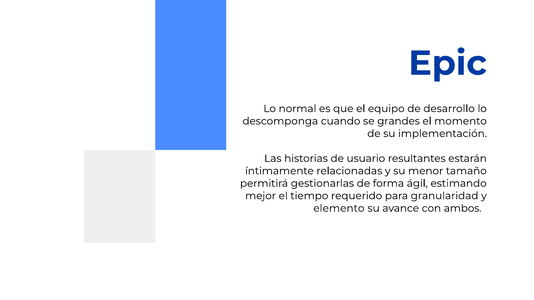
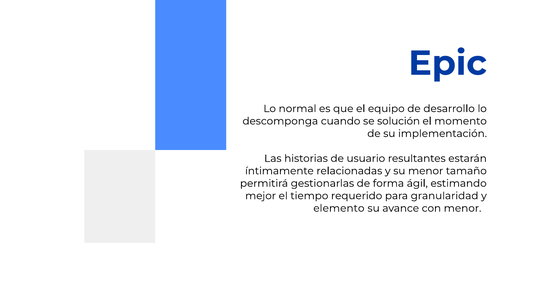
grandes: grandes -> solución
con ambos: ambos -> menor
